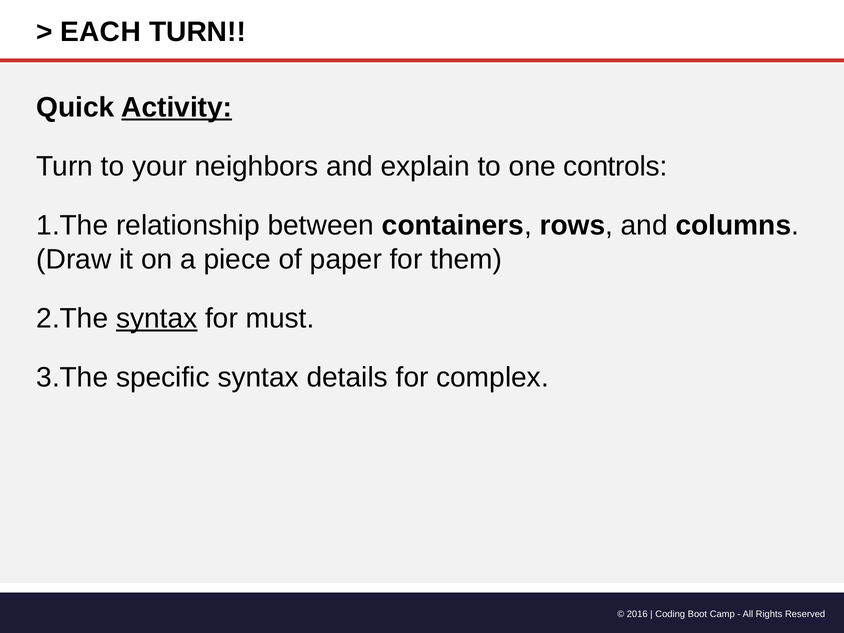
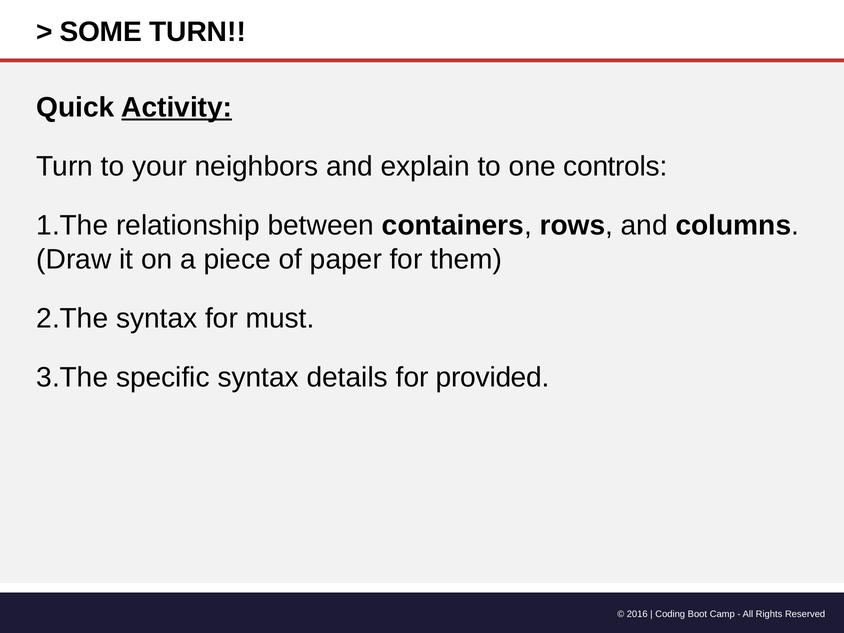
EACH: EACH -> SOME
syntax at (157, 318) underline: present -> none
complex: complex -> provided
